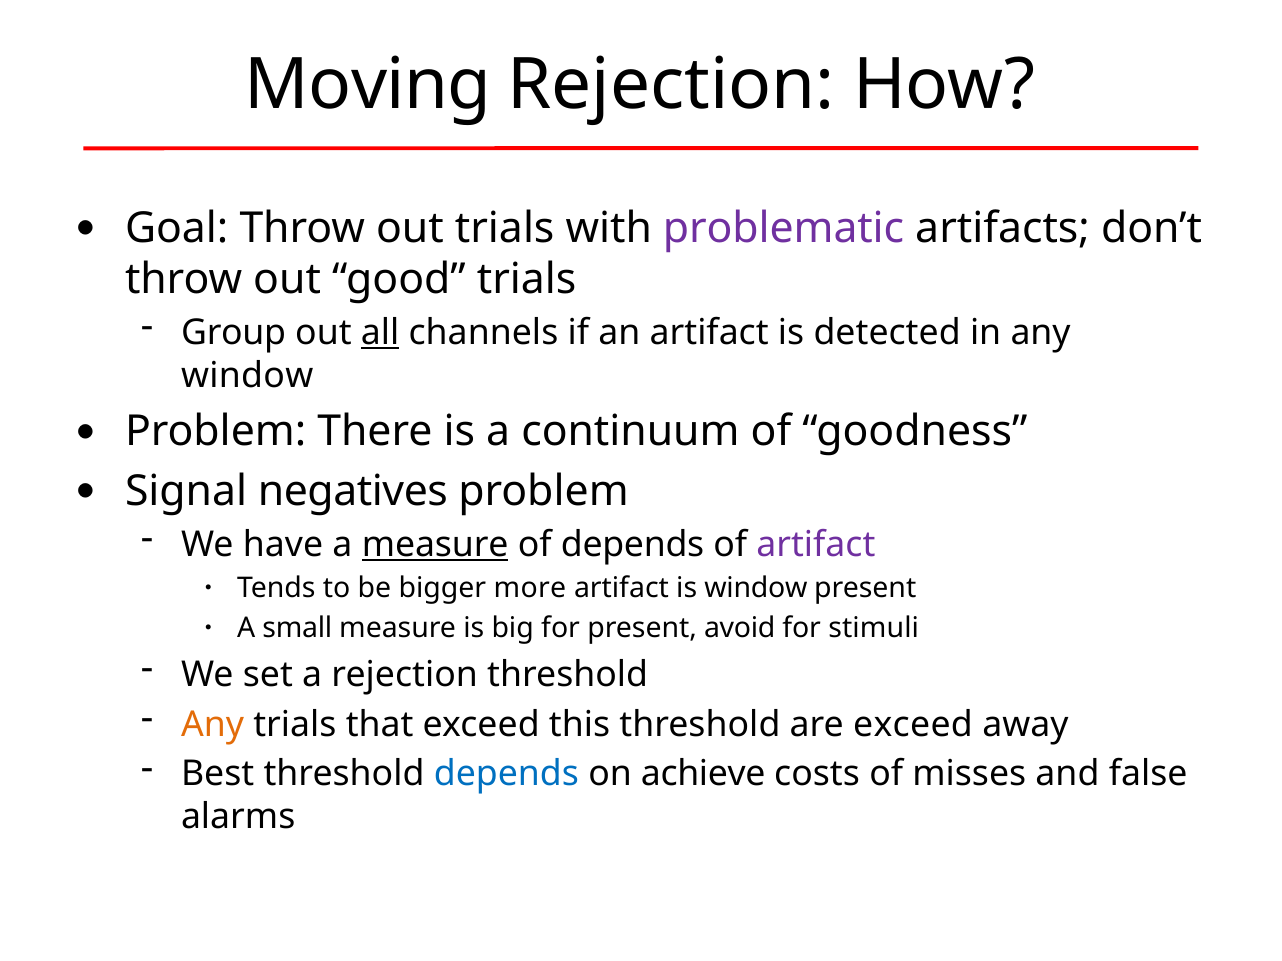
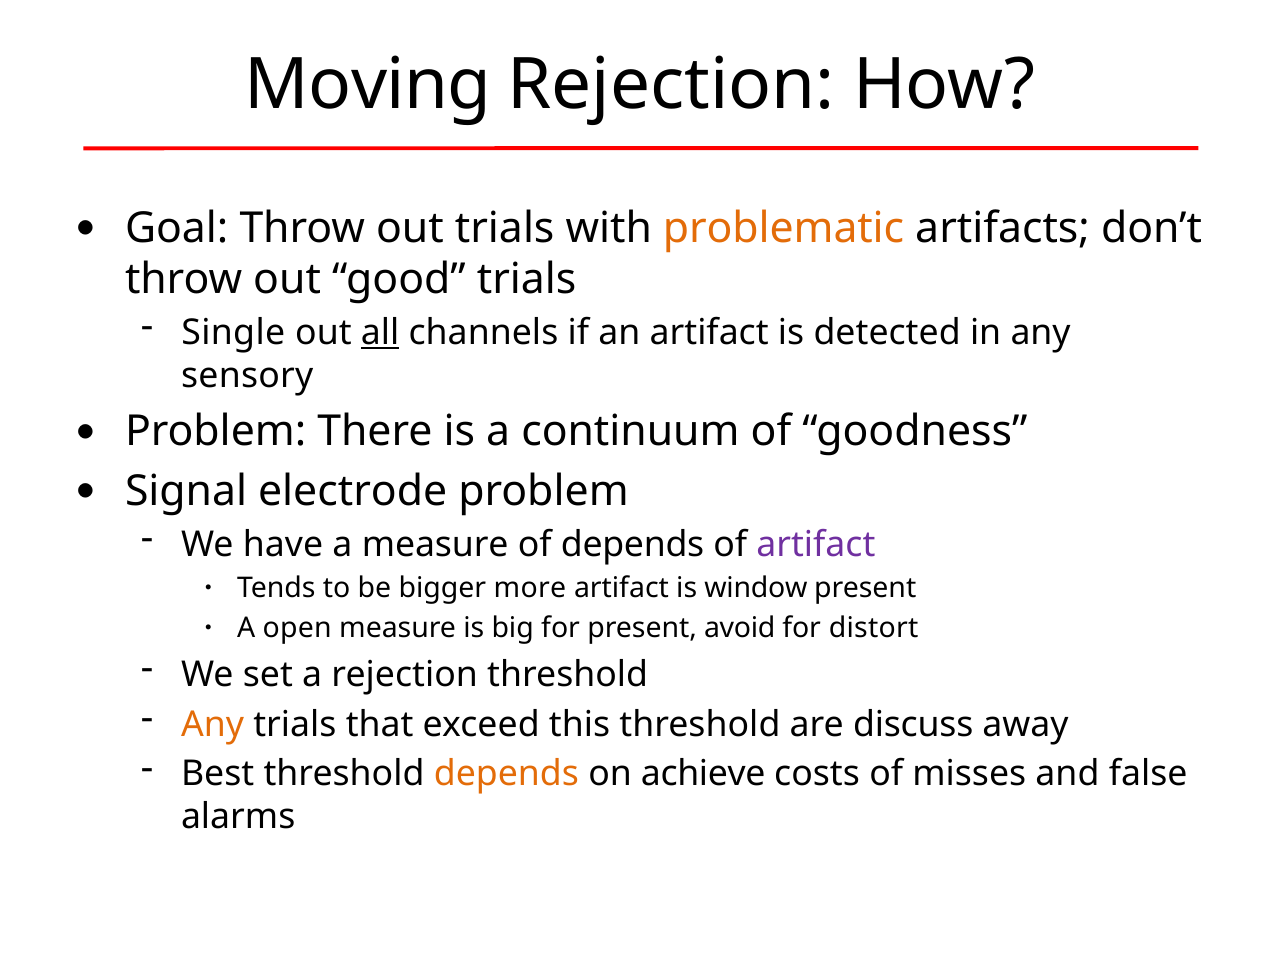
problematic colour: purple -> orange
Group: Group -> Single
window at (247, 376): window -> sensory
negatives: negatives -> electrode
measure at (435, 545) underline: present -> none
small: small -> open
stimuli: stimuli -> distort
are exceed: exceed -> discuss
depends at (506, 775) colour: blue -> orange
